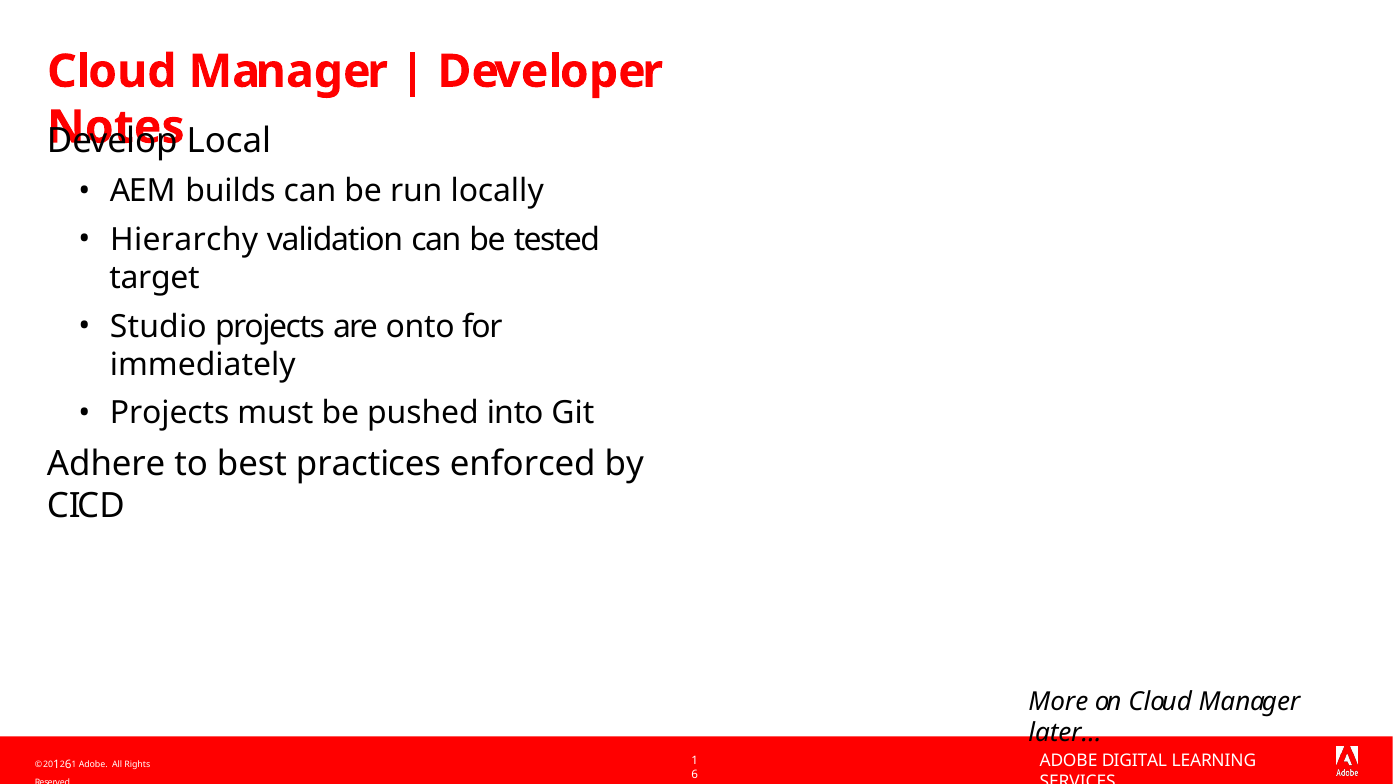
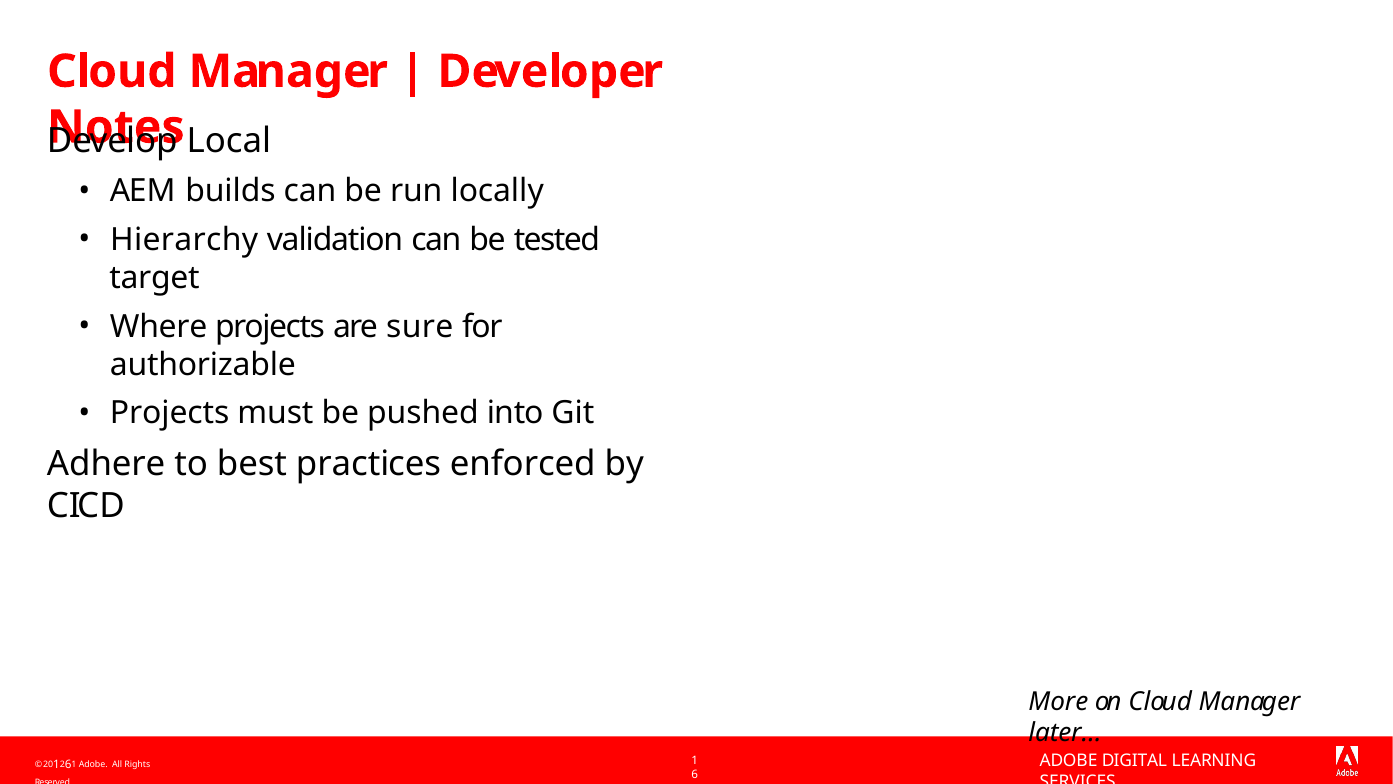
Studio: Studio -> Where
onto: onto -> sure
immediately: immediately -> authorizable
